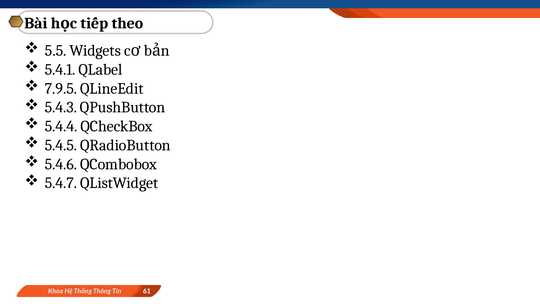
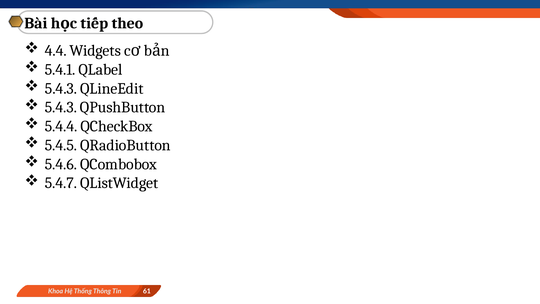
5.5: 5.5 -> 4.4
7.9.5 at (61, 88): 7.9.5 -> 5.4.3
